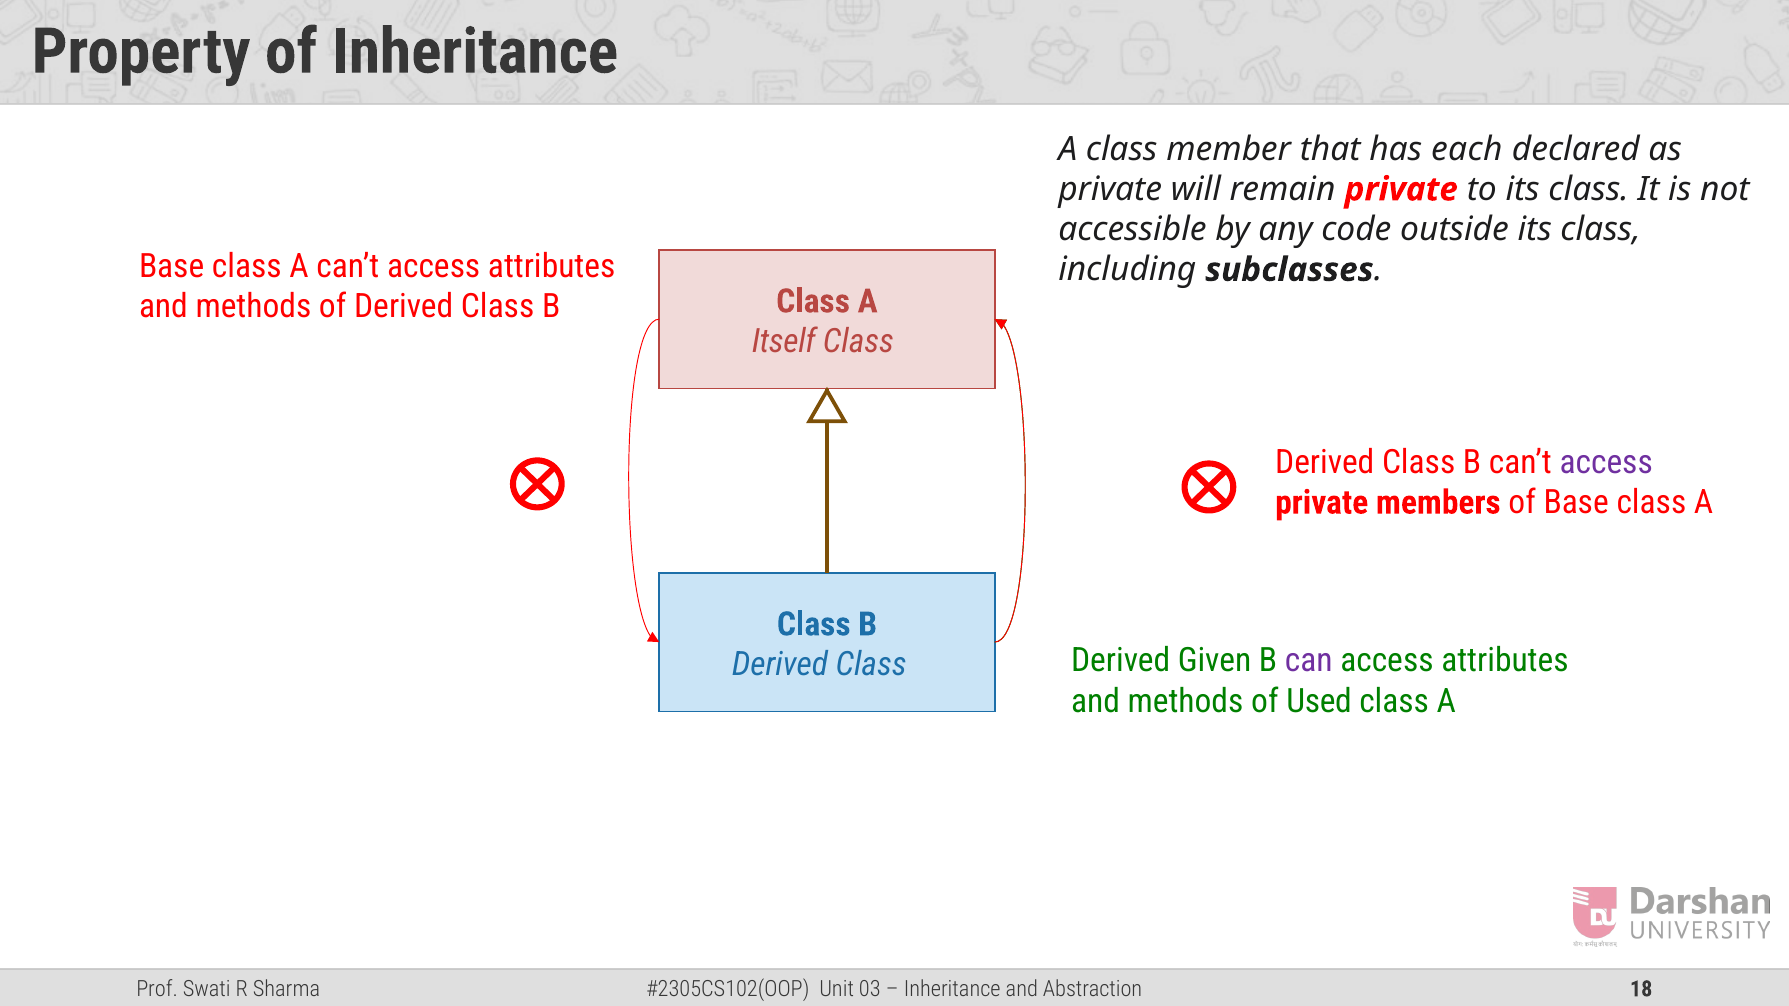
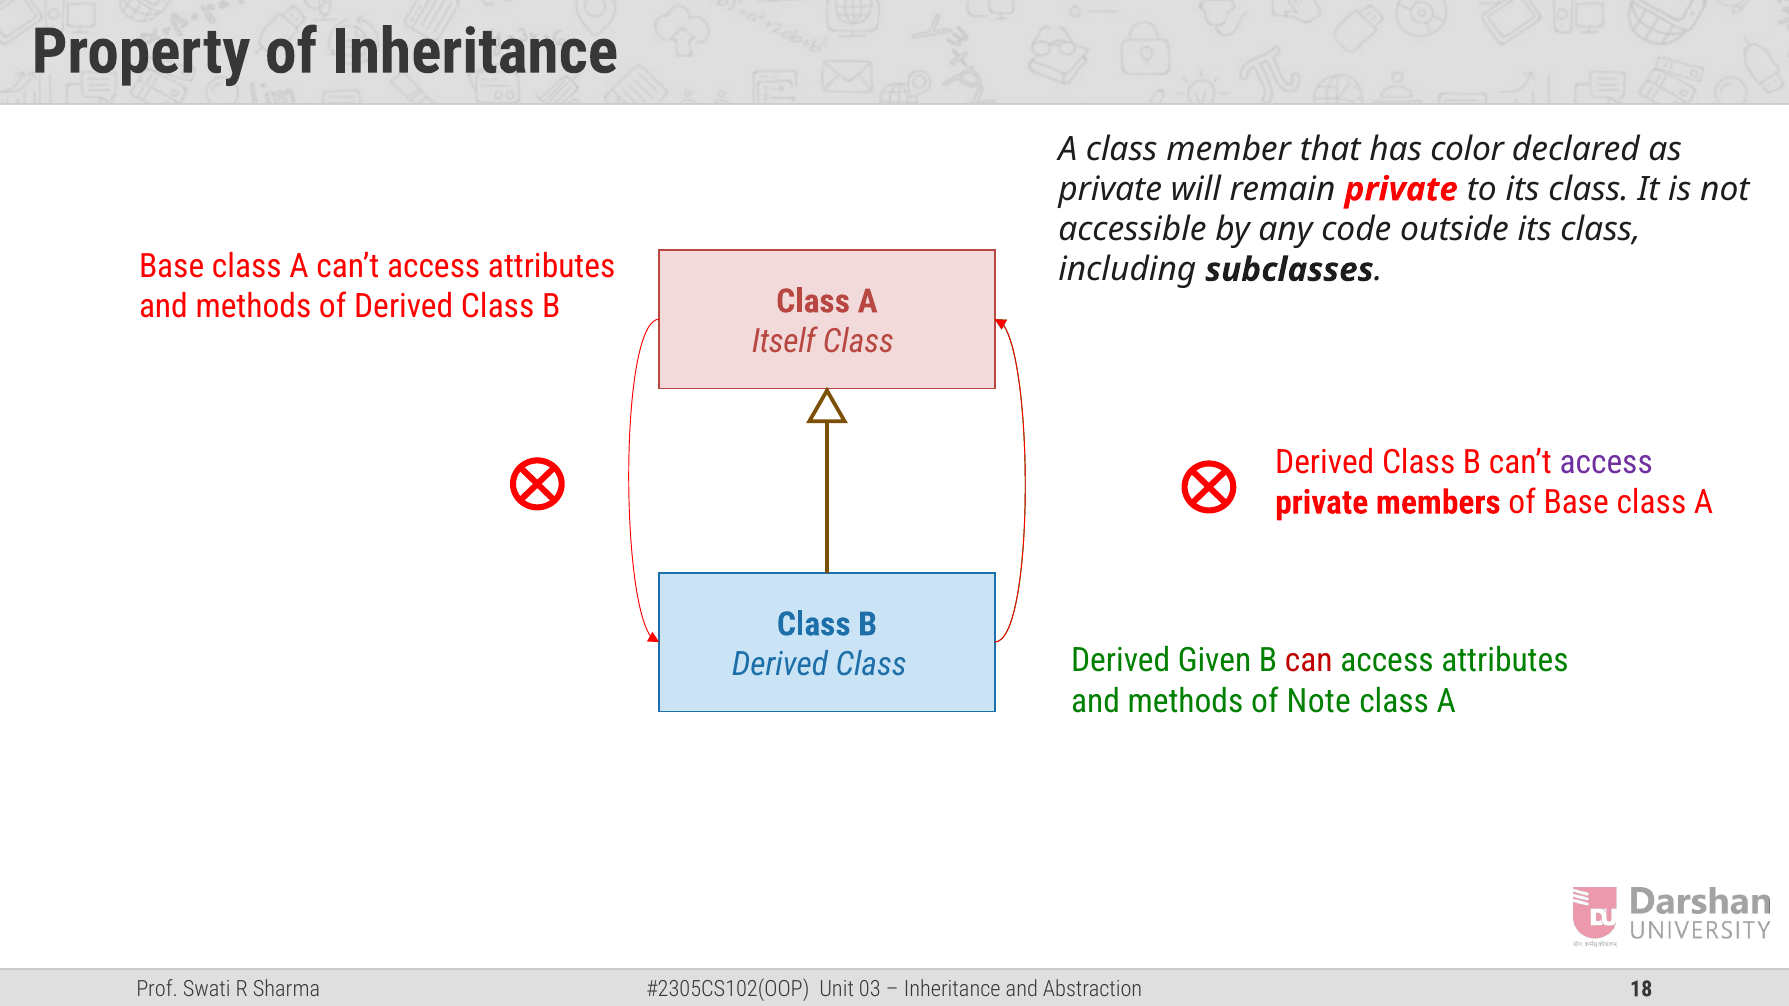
each: each -> color
can colour: purple -> red
Used: Used -> Note
